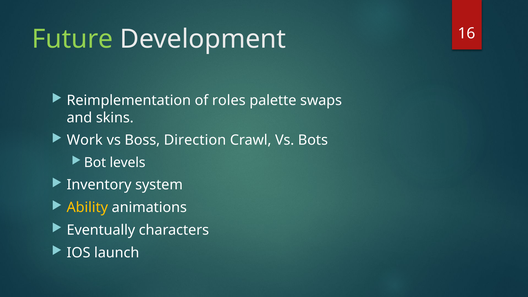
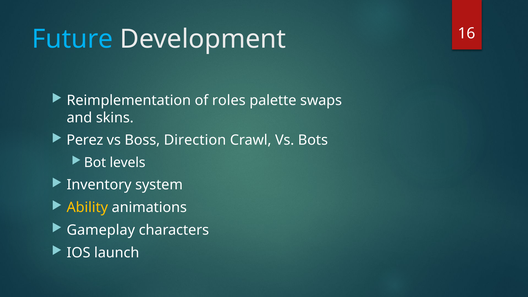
Future colour: light green -> light blue
Work: Work -> Perez
Eventually: Eventually -> Gameplay
